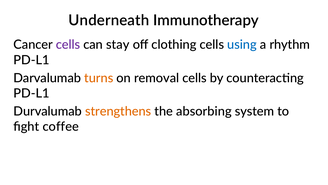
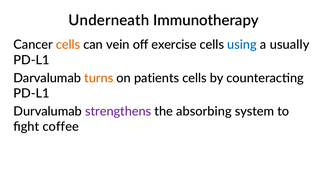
cells at (68, 45) colour: purple -> orange
stay: stay -> vein
clothing: clothing -> exercise
rhythm: rhythm -> usually
removal: removal -> patients
strengthens colour: orange -> purple
